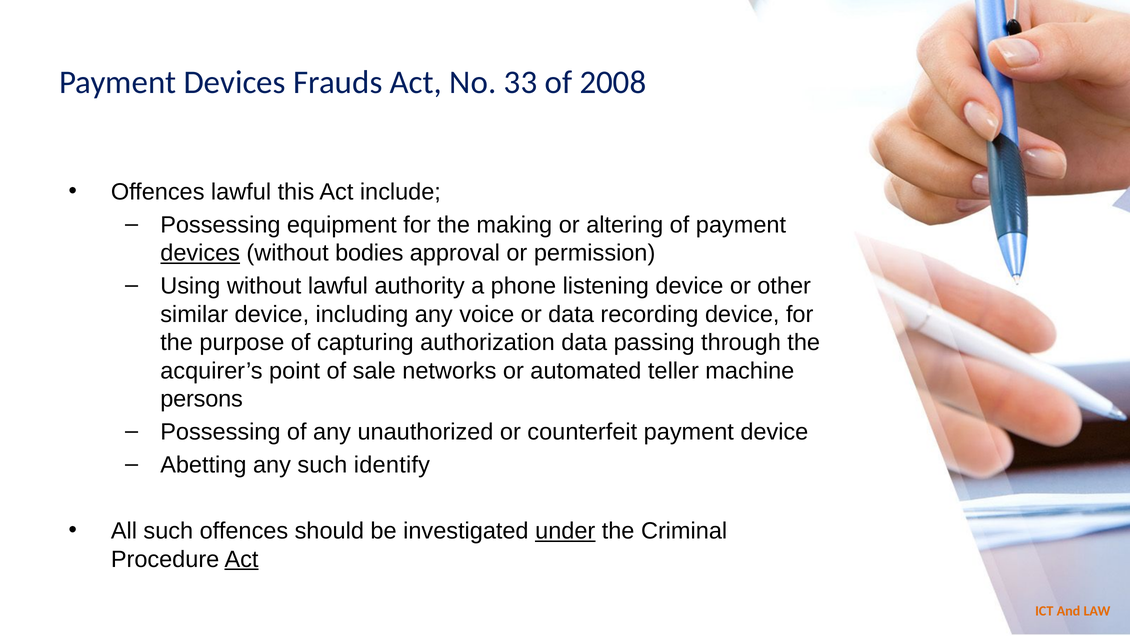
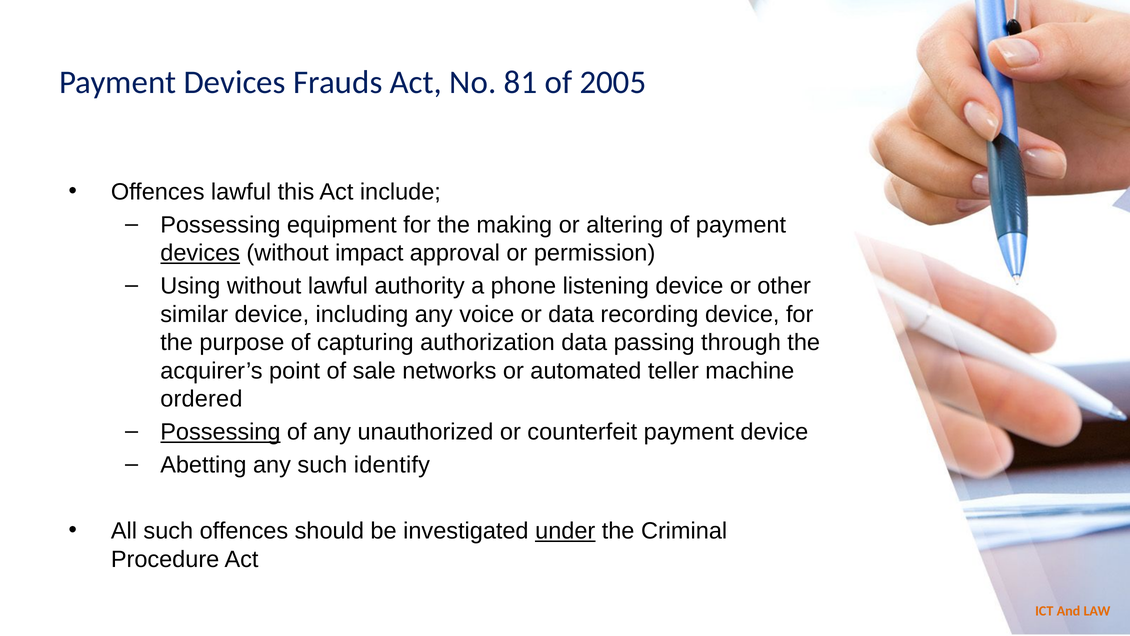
33: 33 -> 81
2008: 2008 -> 2005
bodies: bodies -> impact
persons: persons -> ordered
Possessing at (220, 432) underline: none -> present
Act at (242, 559) underline: present -> none
